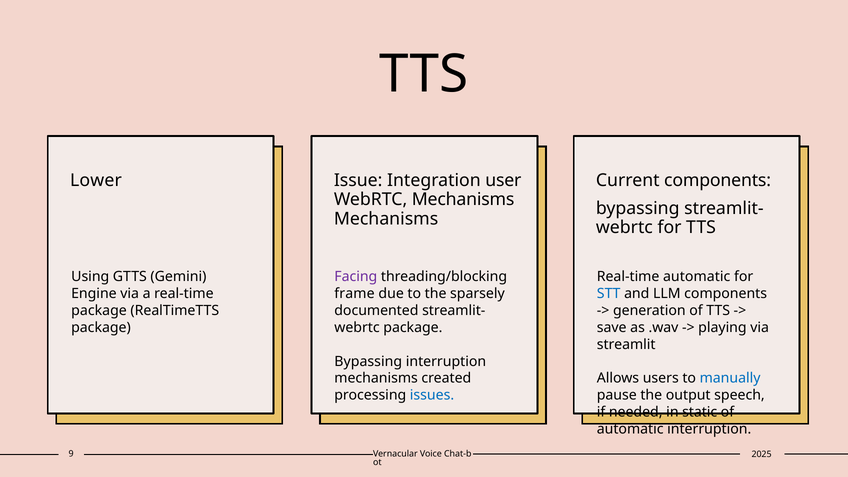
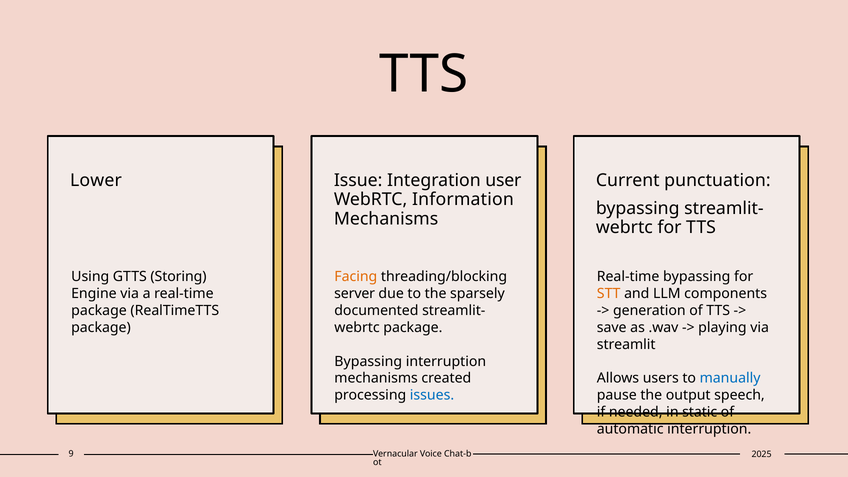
Current components: components -> punctuation
WebRTC Mechanisms: Mechanisms -> Information
Gemini: Gemini -> Storing
Facing colour: purple -> orange
Real-time automatic: automatic -> bypassing
frame: frame -> server
STT colour: blue -> orange
